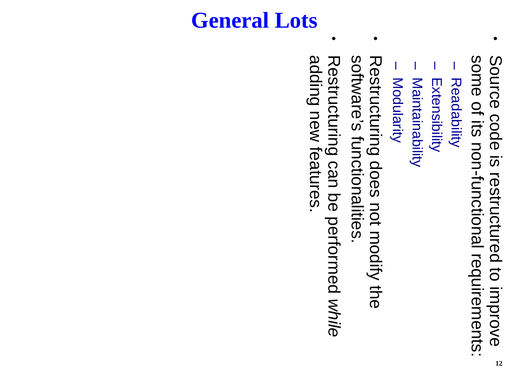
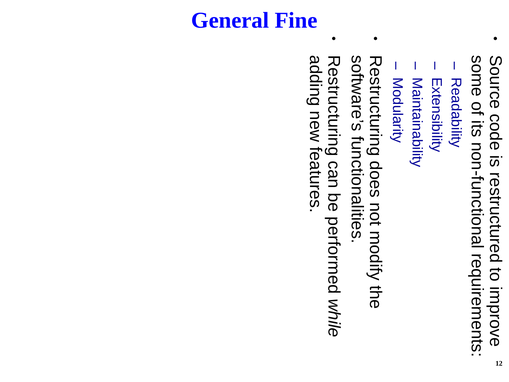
Lots: Lots -> Fine
